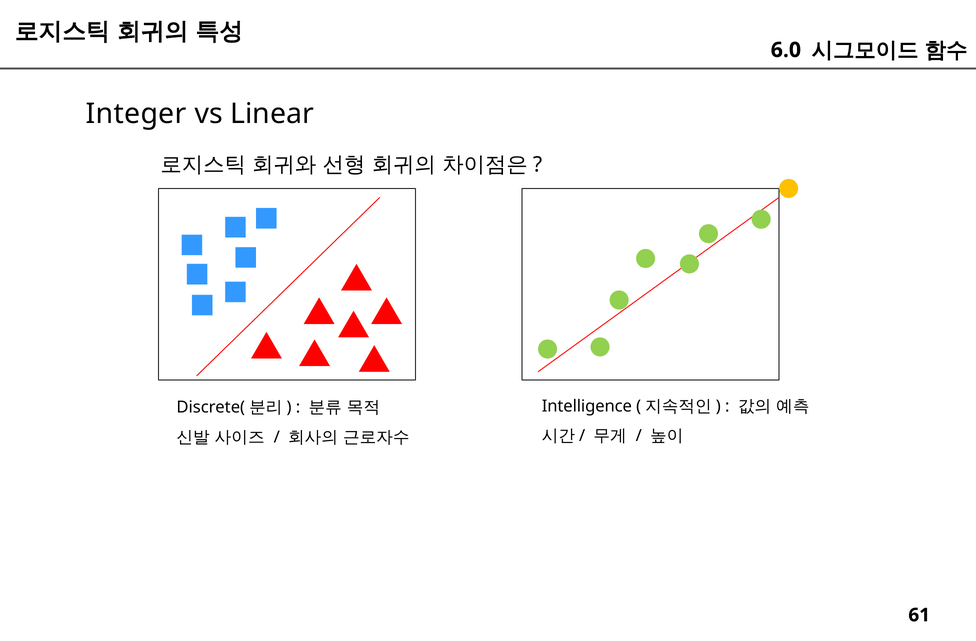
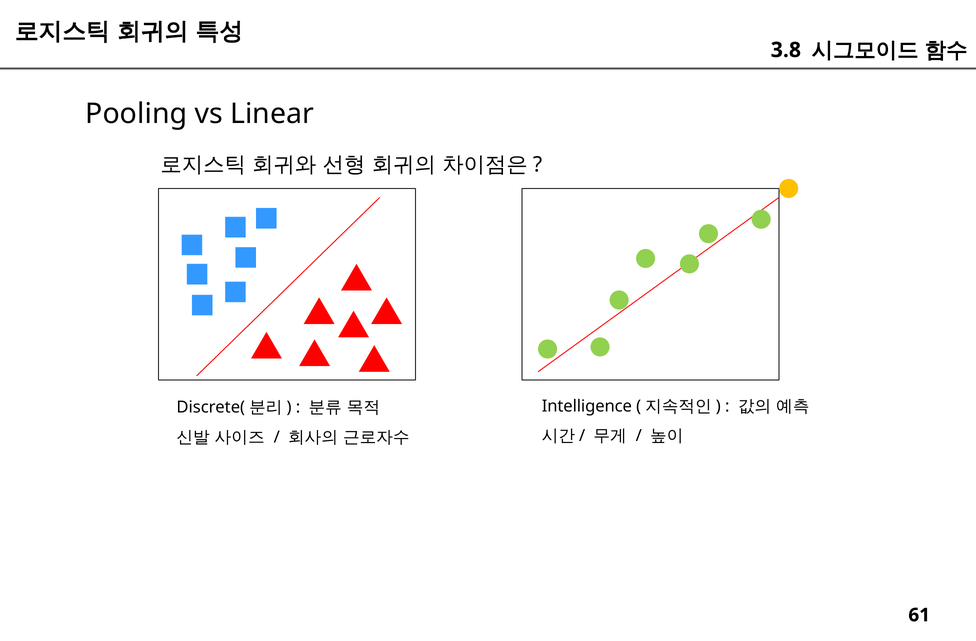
6.0: 6.0 -> 3.8
Integer: Integer -> Pooling
